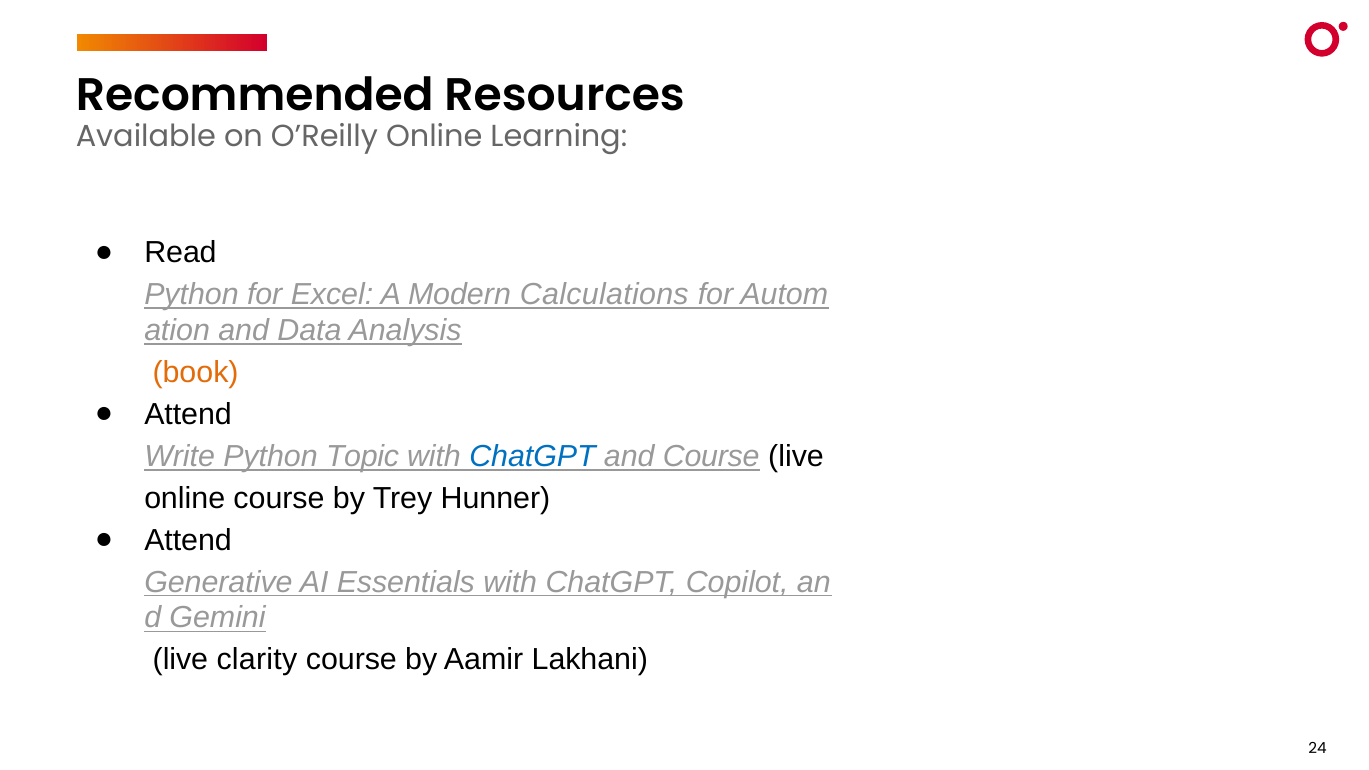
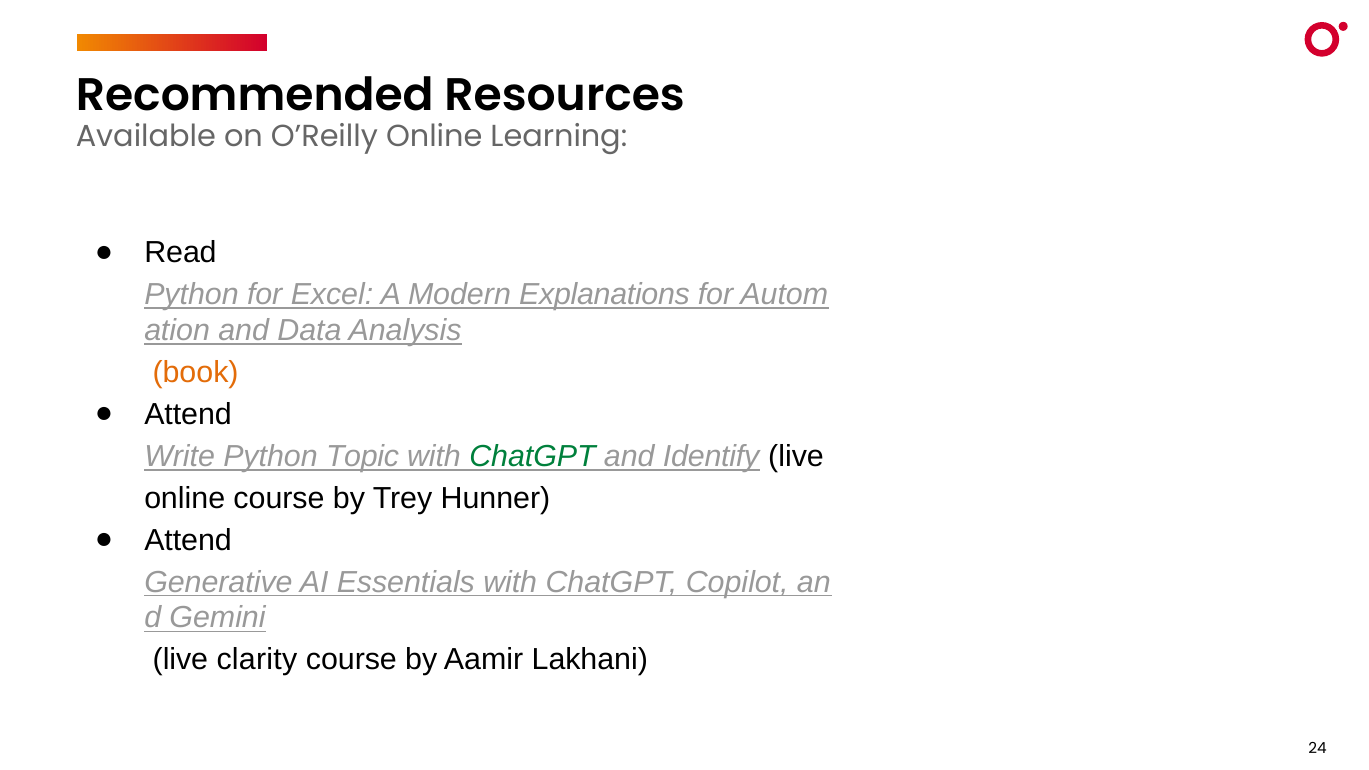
Calculations: Calculations -> Explanations
ChatGPT at (532, 456) colour: blue -> green
and Course: Course -> Identify
